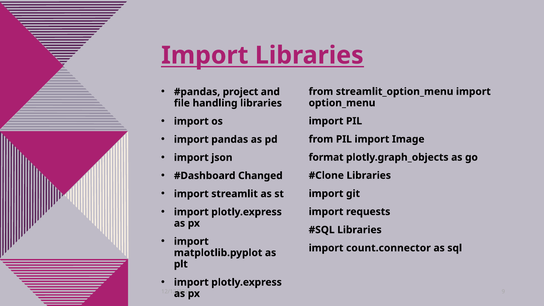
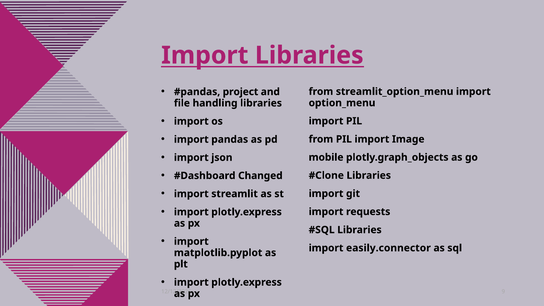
format: format -> mobile
count.connector: count.connector -> easily.connector
